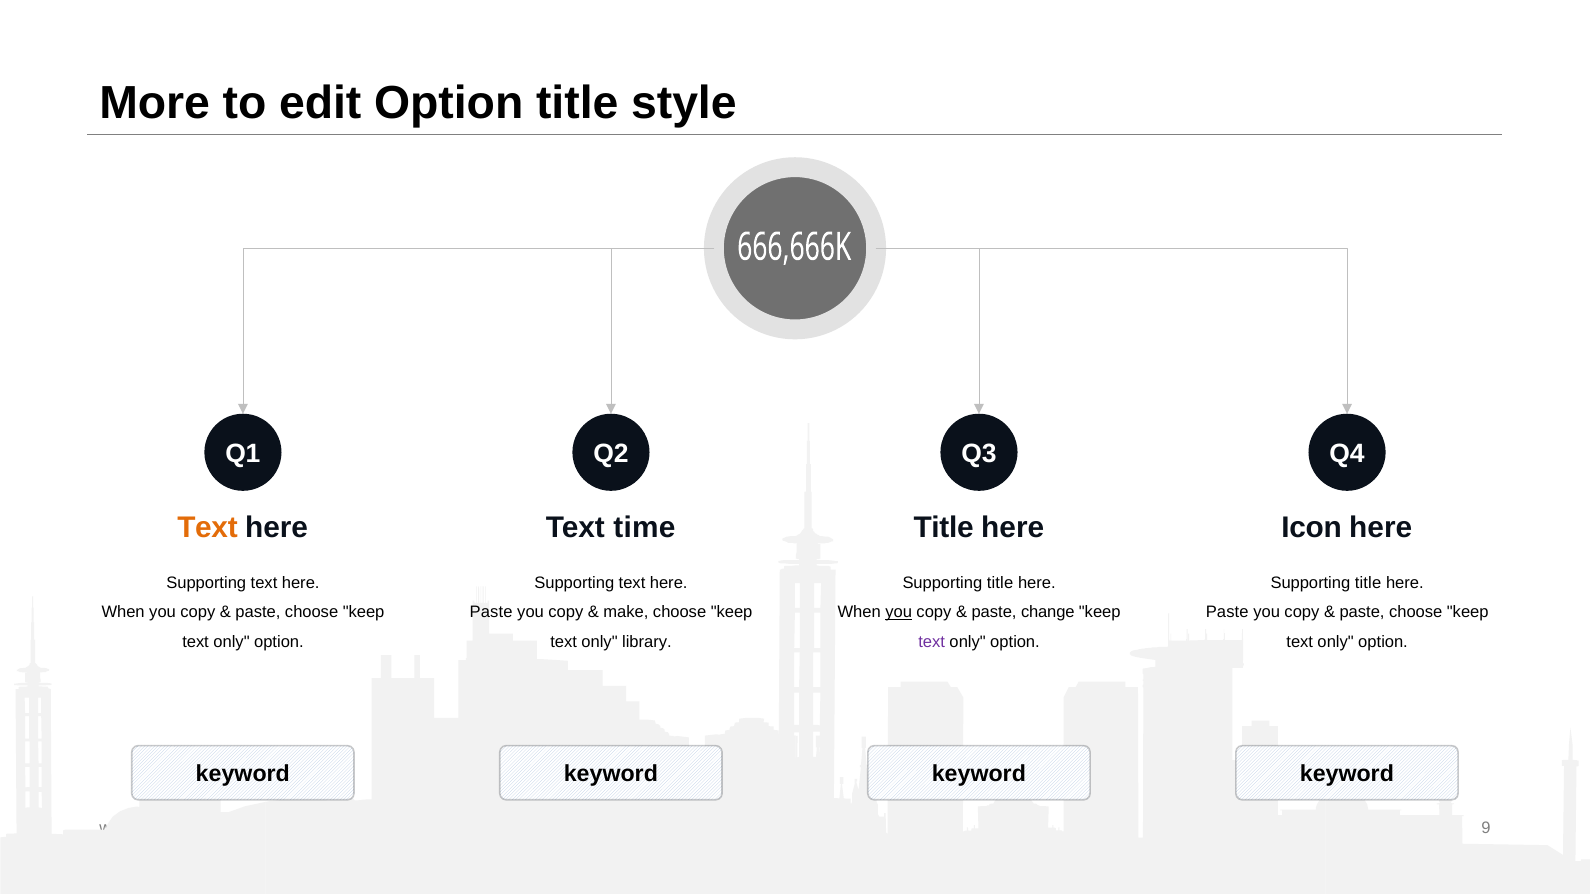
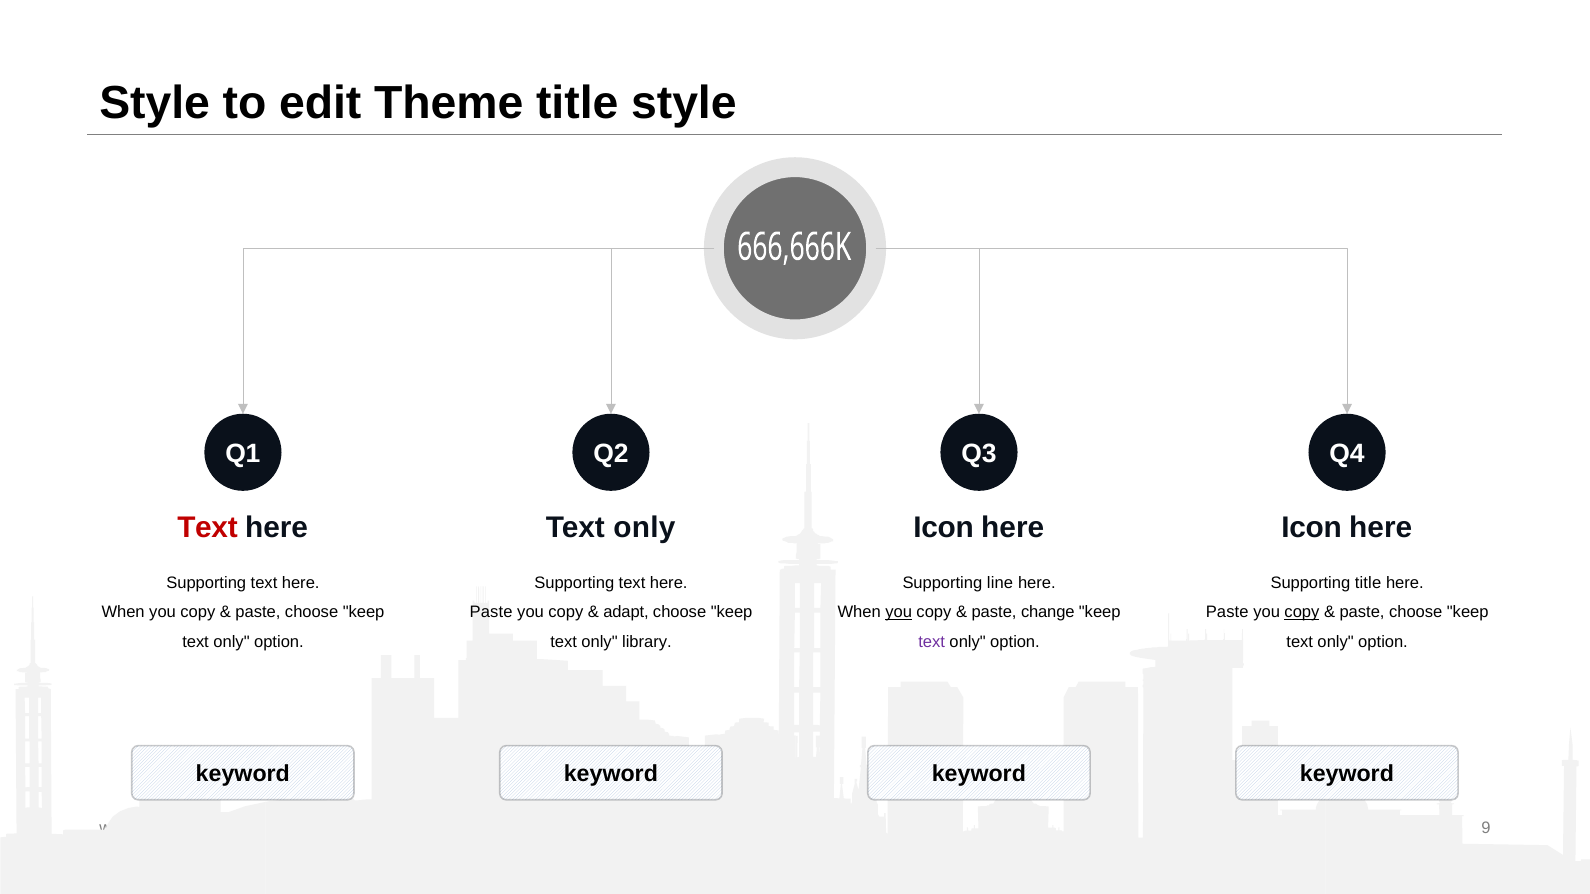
More at (155, 103): More -> Style
edit Option: Option -> Theme
Text at (208, 527) colour: orange -> red
time at (644, 527): time -> only
Title at (944, 527): Title -> Icon
title at (1000, 583): title -> line
make: make -> adapt
copy at (1302, 613) underline: none -> present
